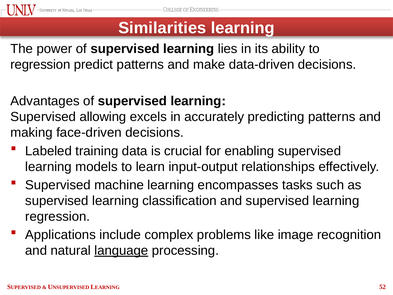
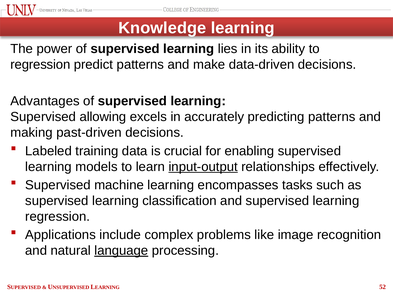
Similarities: Similarities -> Knowledge
face-driven: face-driven -> past-driven
input-output underline: none -> present
